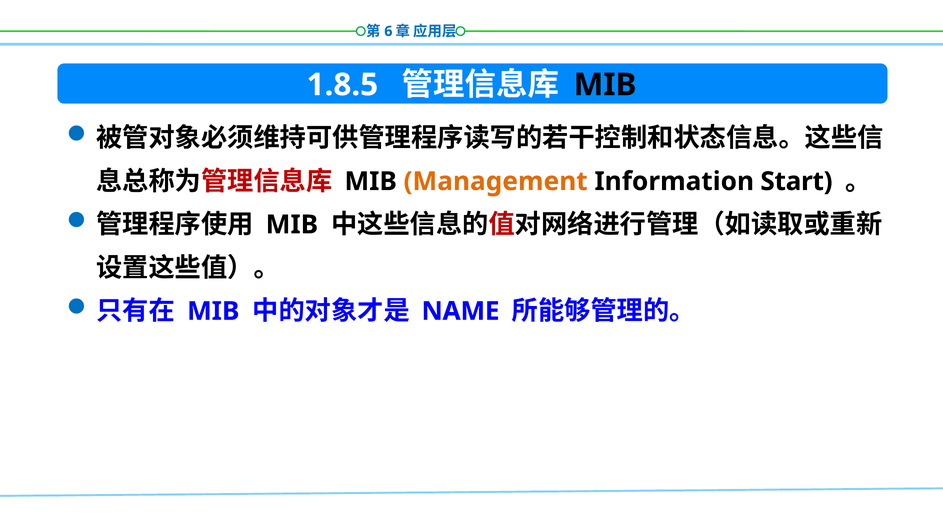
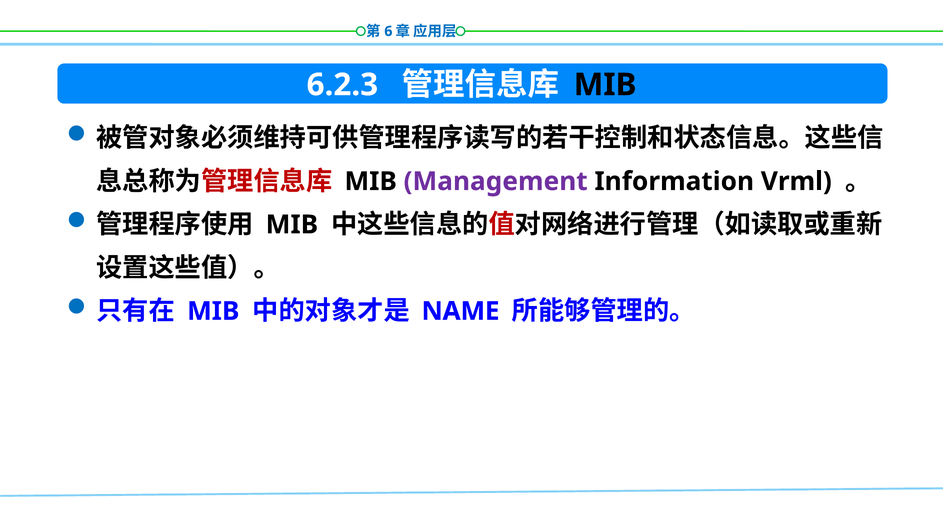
1.8.5: 1.8.5 -> 6.2.3
Management colour: orange -> purple
Start: Start -> Vrml
